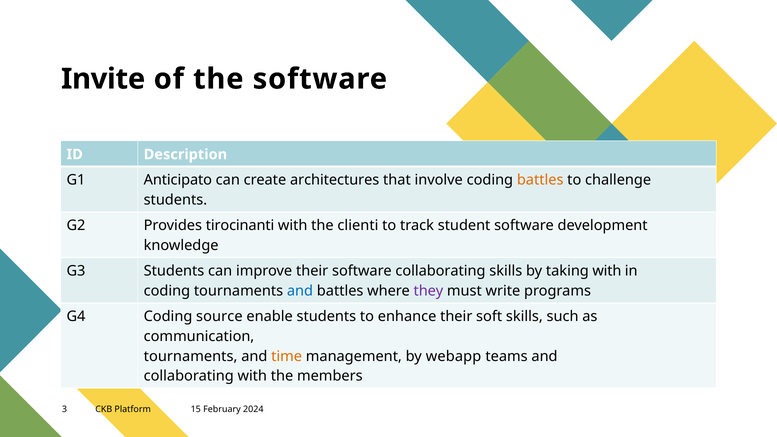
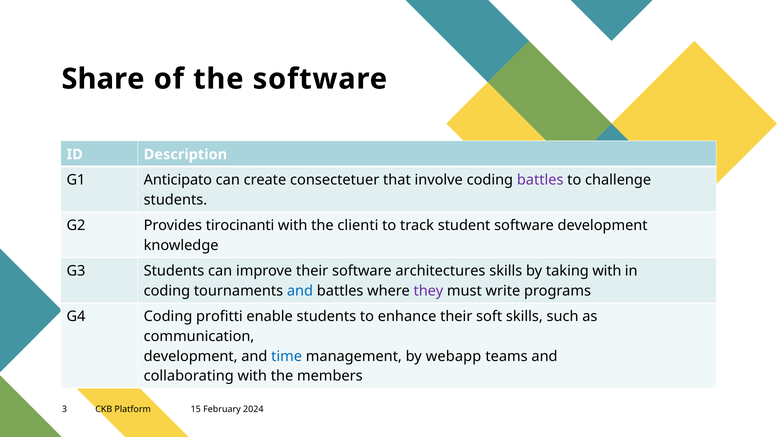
Invite: Invite -> Share
architectures: architectures -> consectetuer
battles at (540, 180) colour: orange -> purple
software collaborating: collaborating -> architectures
source: source -> profitti
tournaments at (191, 356): tournaments -> development
time colour: orange -> blue
